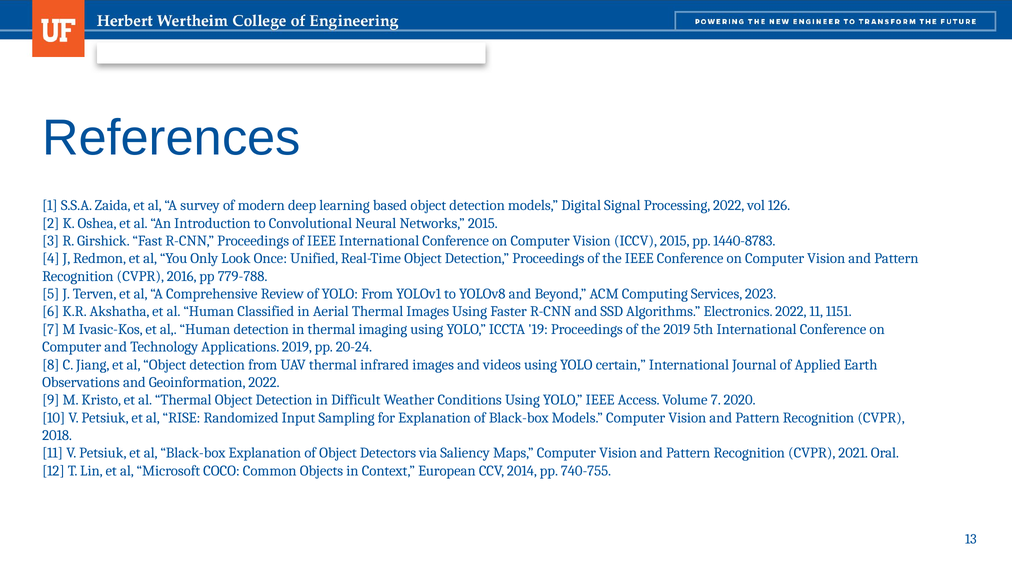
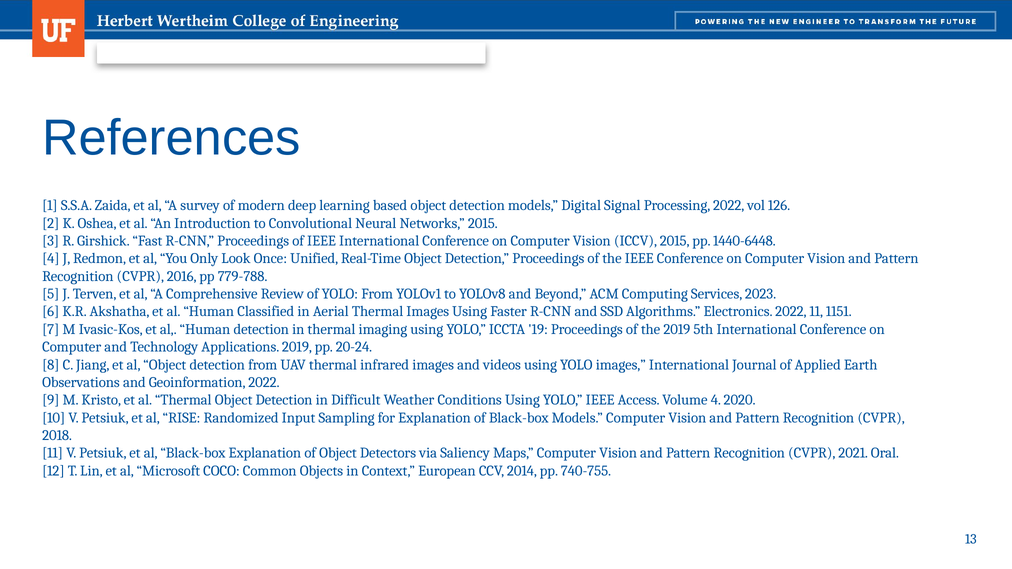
1440-8783: 1440-8783 -> 1440-6448
YOLO certain: certain -> images
Volume 7: 7 -> 4
